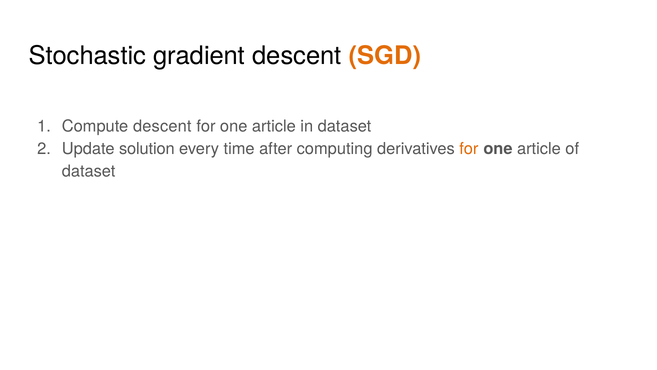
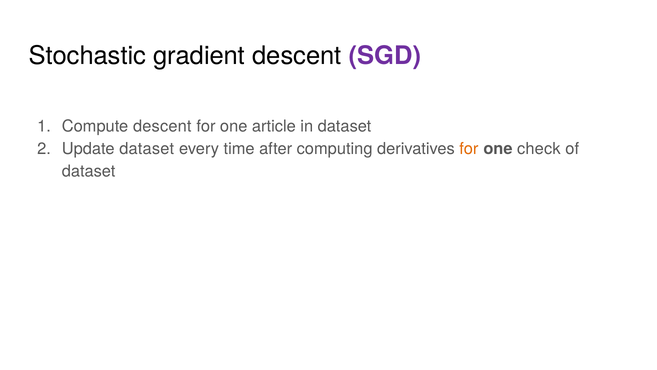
SGD colour: orange -> purple
Update solution: solution -> dataset
article at (539, 149): article -> check
